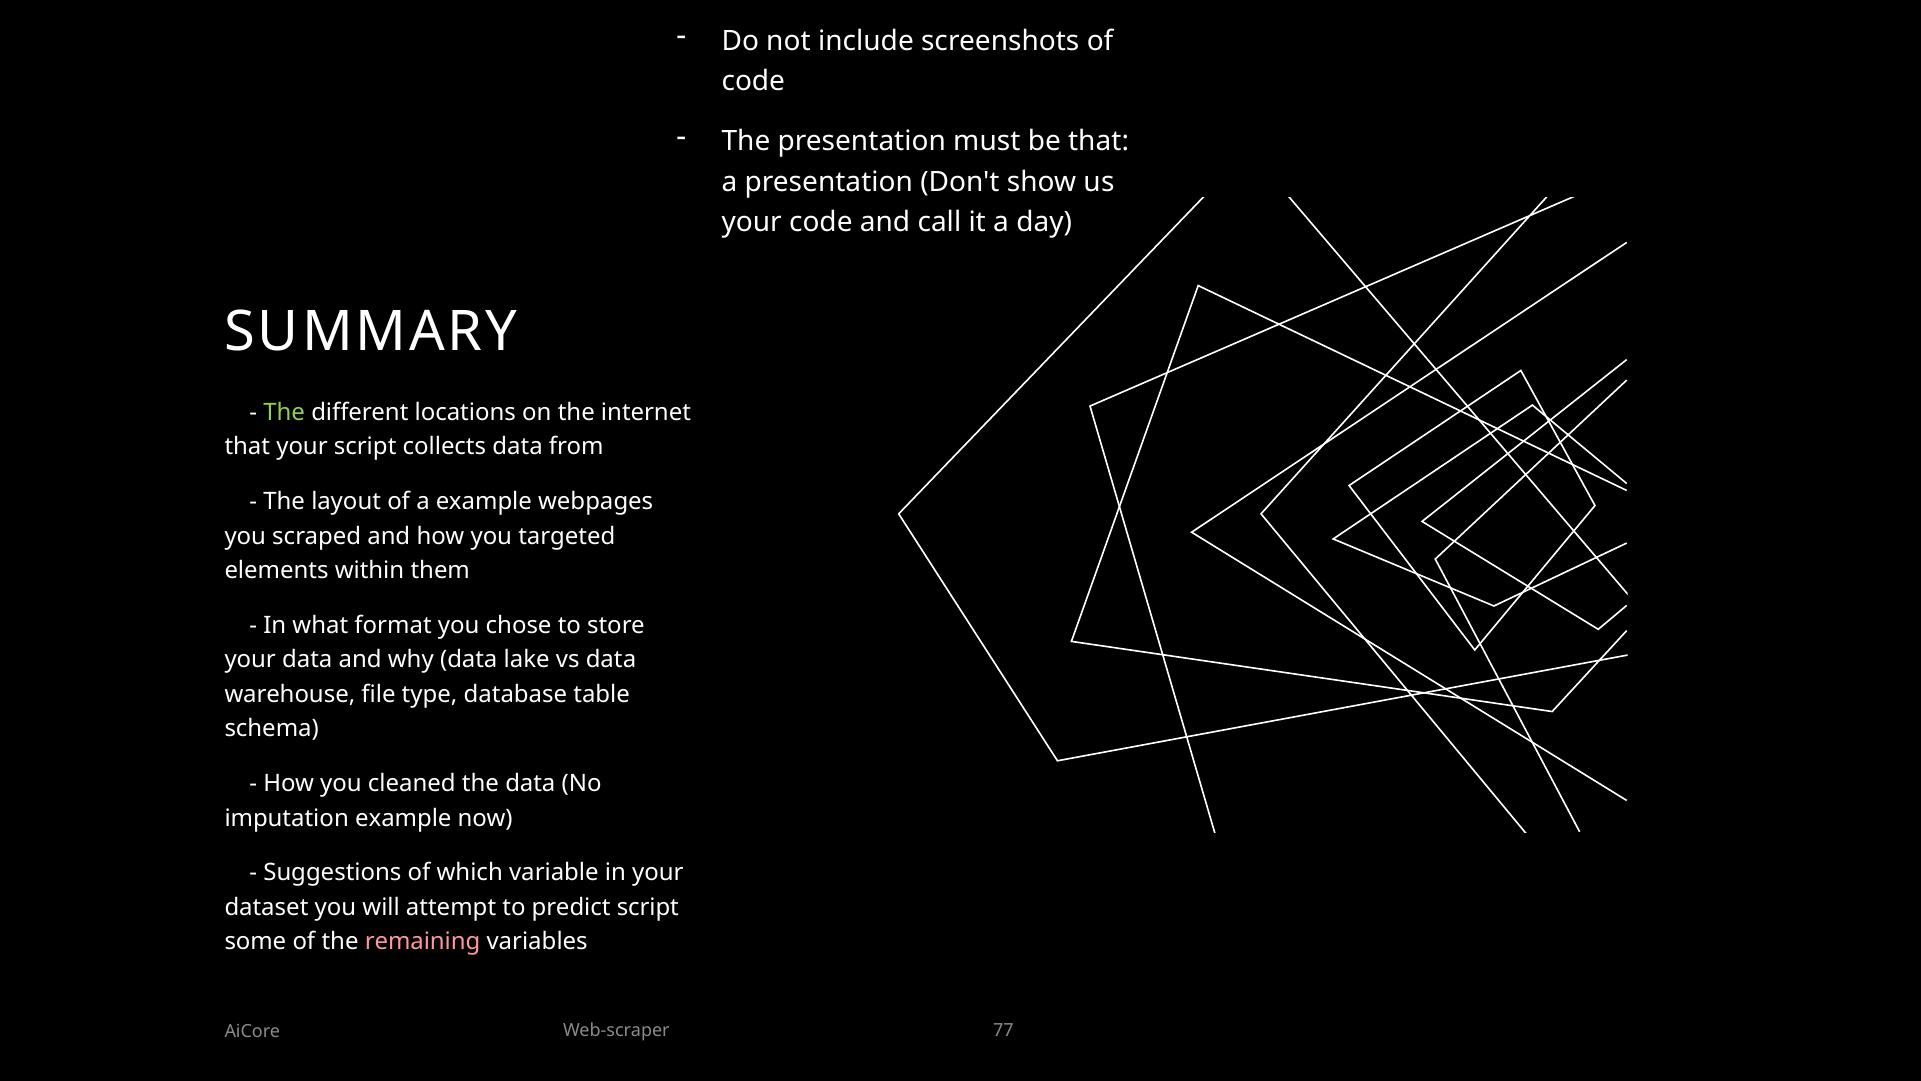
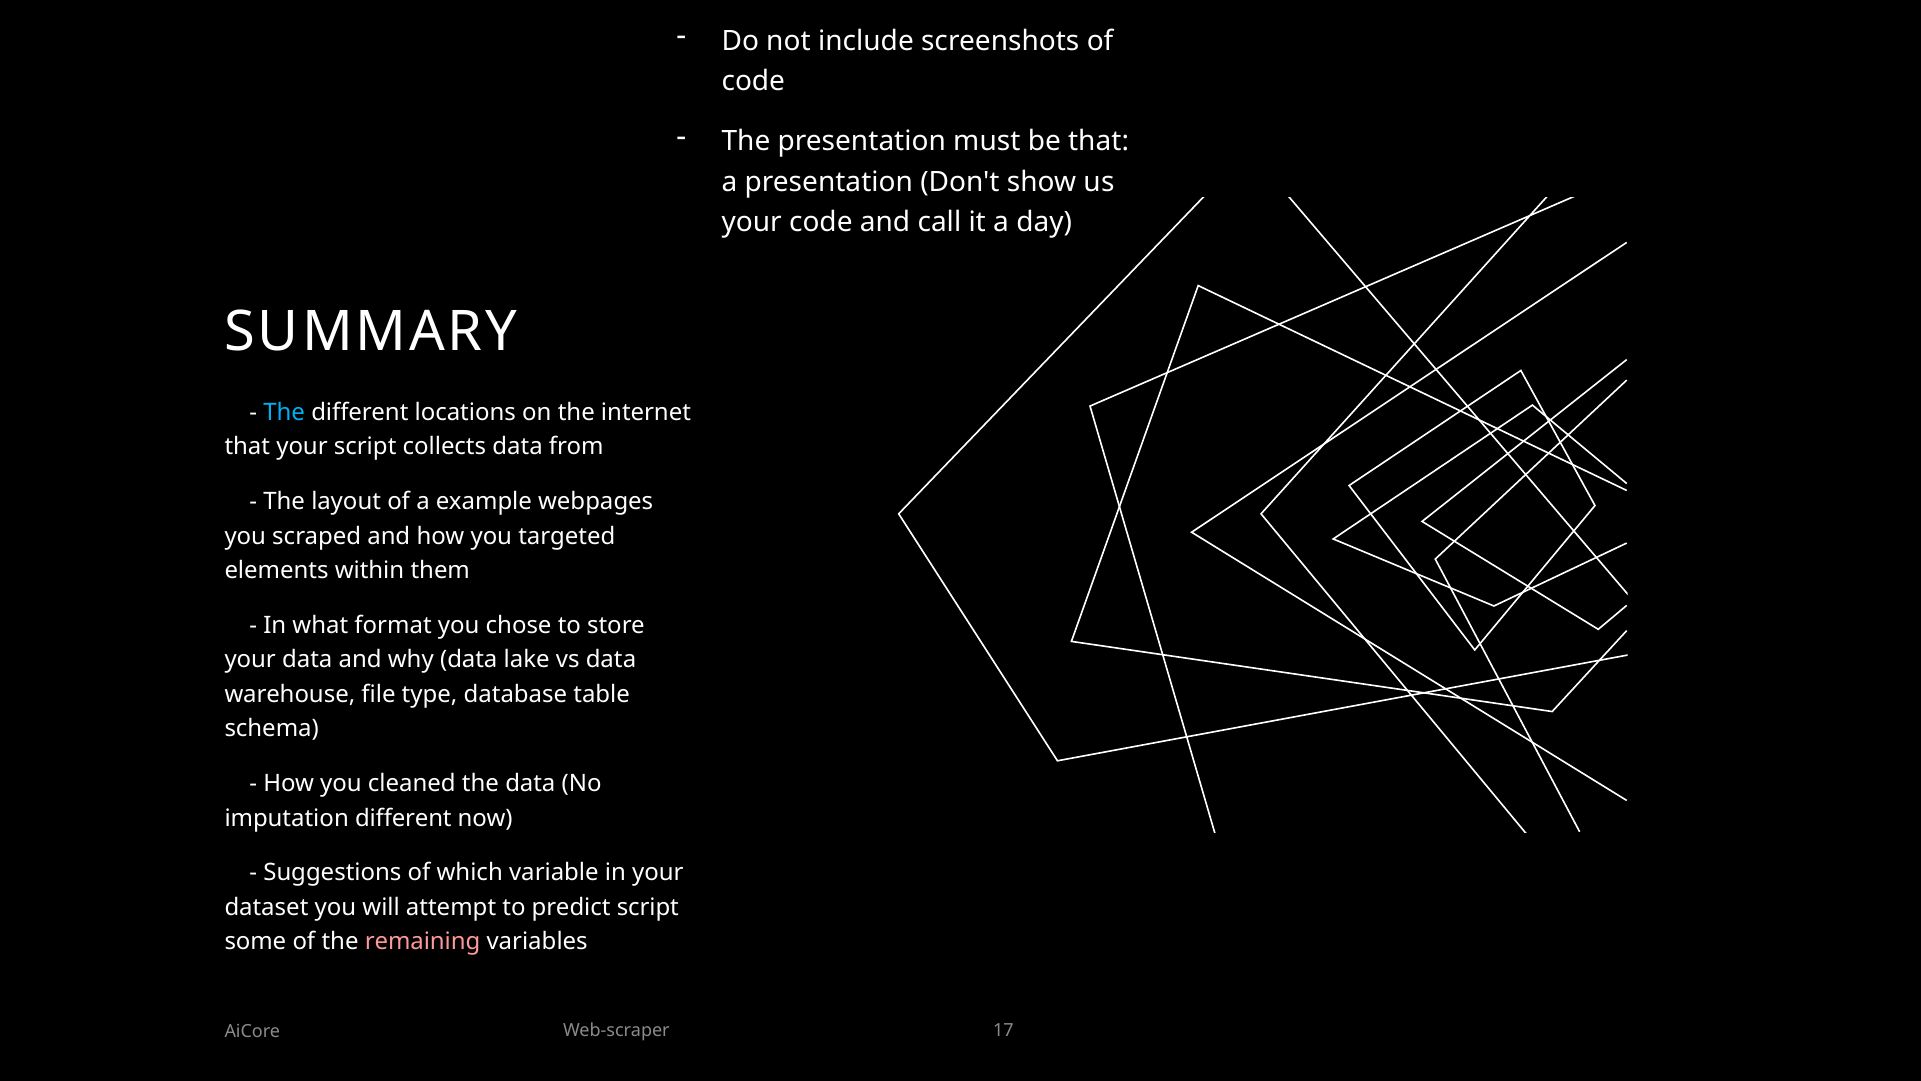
The at (284, 412) colour: light green -> light blue
imputation example: example -> different
77: 77 -> 17
